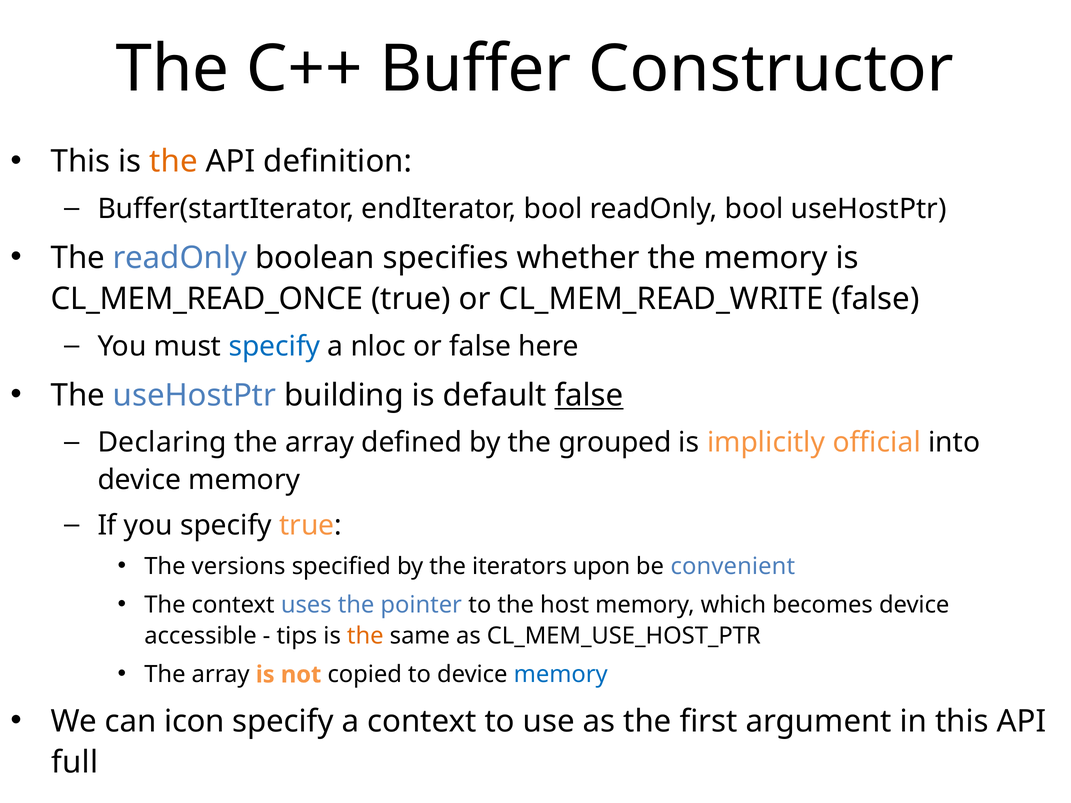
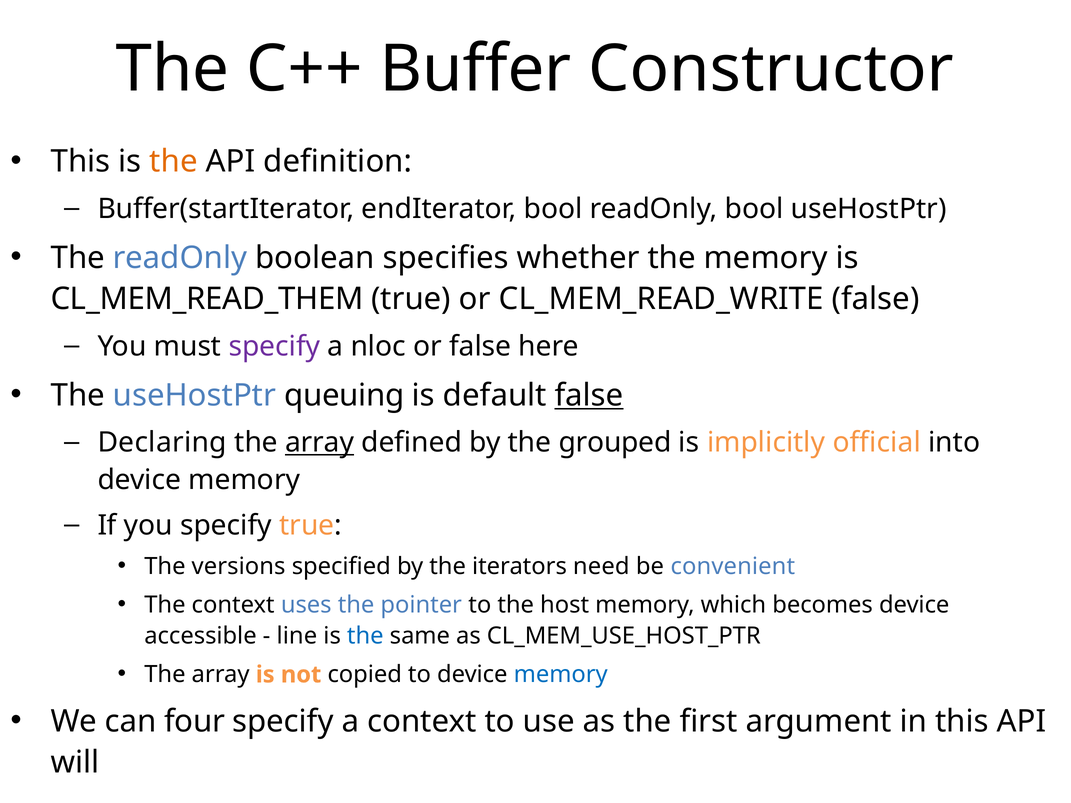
CL_MEM_READ_ONCE: CL_MEM_READ_ONCE -> CL_MEM_READ_THEM
specify at (274, 346) colour: blue -> purple
building: building -> queuing
array at (320, 443) underline: none -> present
upon: upon -> need
tips: tips -> line
the at (365, 636) colour: orange -> blue
icon: icon -> four
full: full -> will
